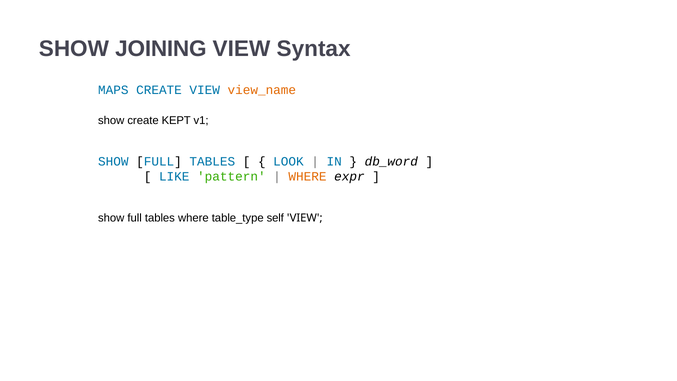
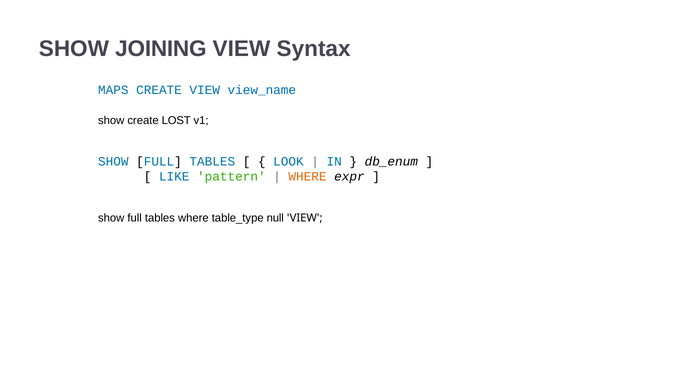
view_name colour: orange -> blue
KEPT: KEPT -> LOST
db_word: db_word -> db_enum
self: self -> null
